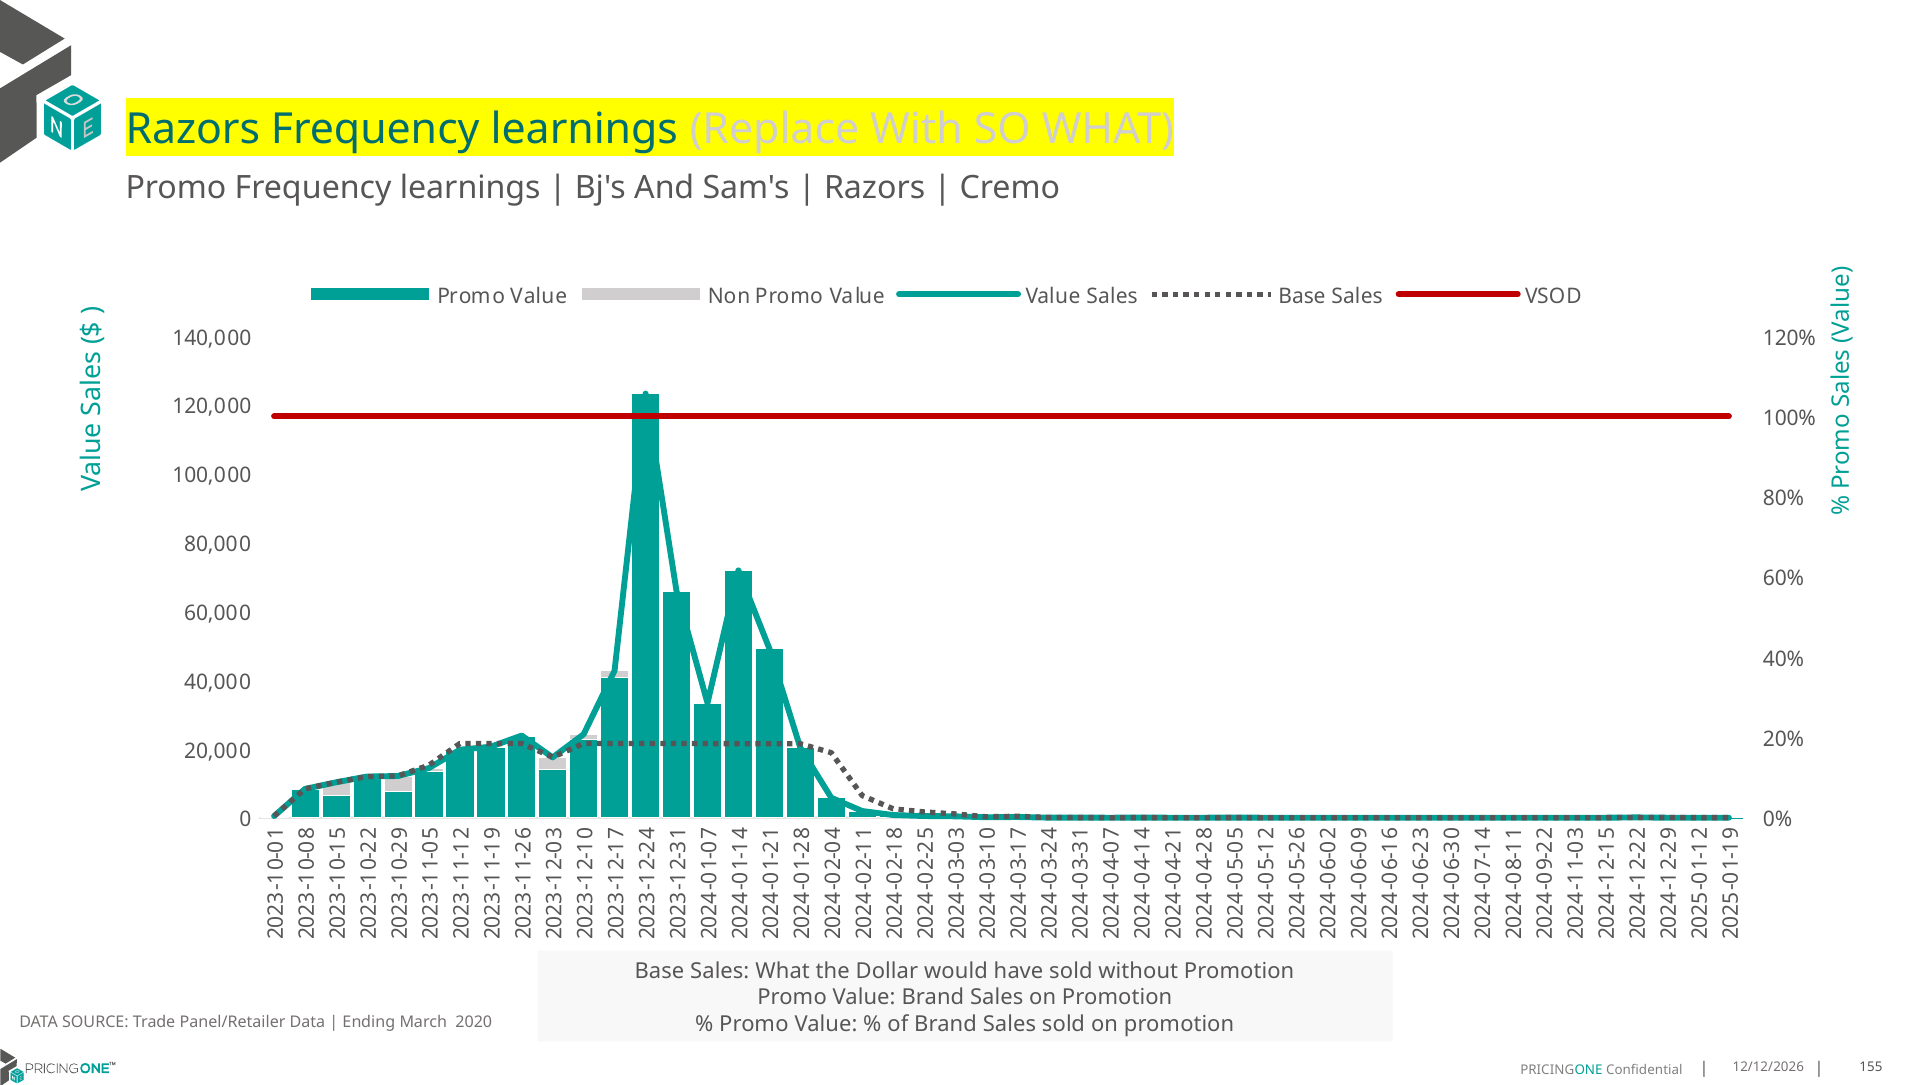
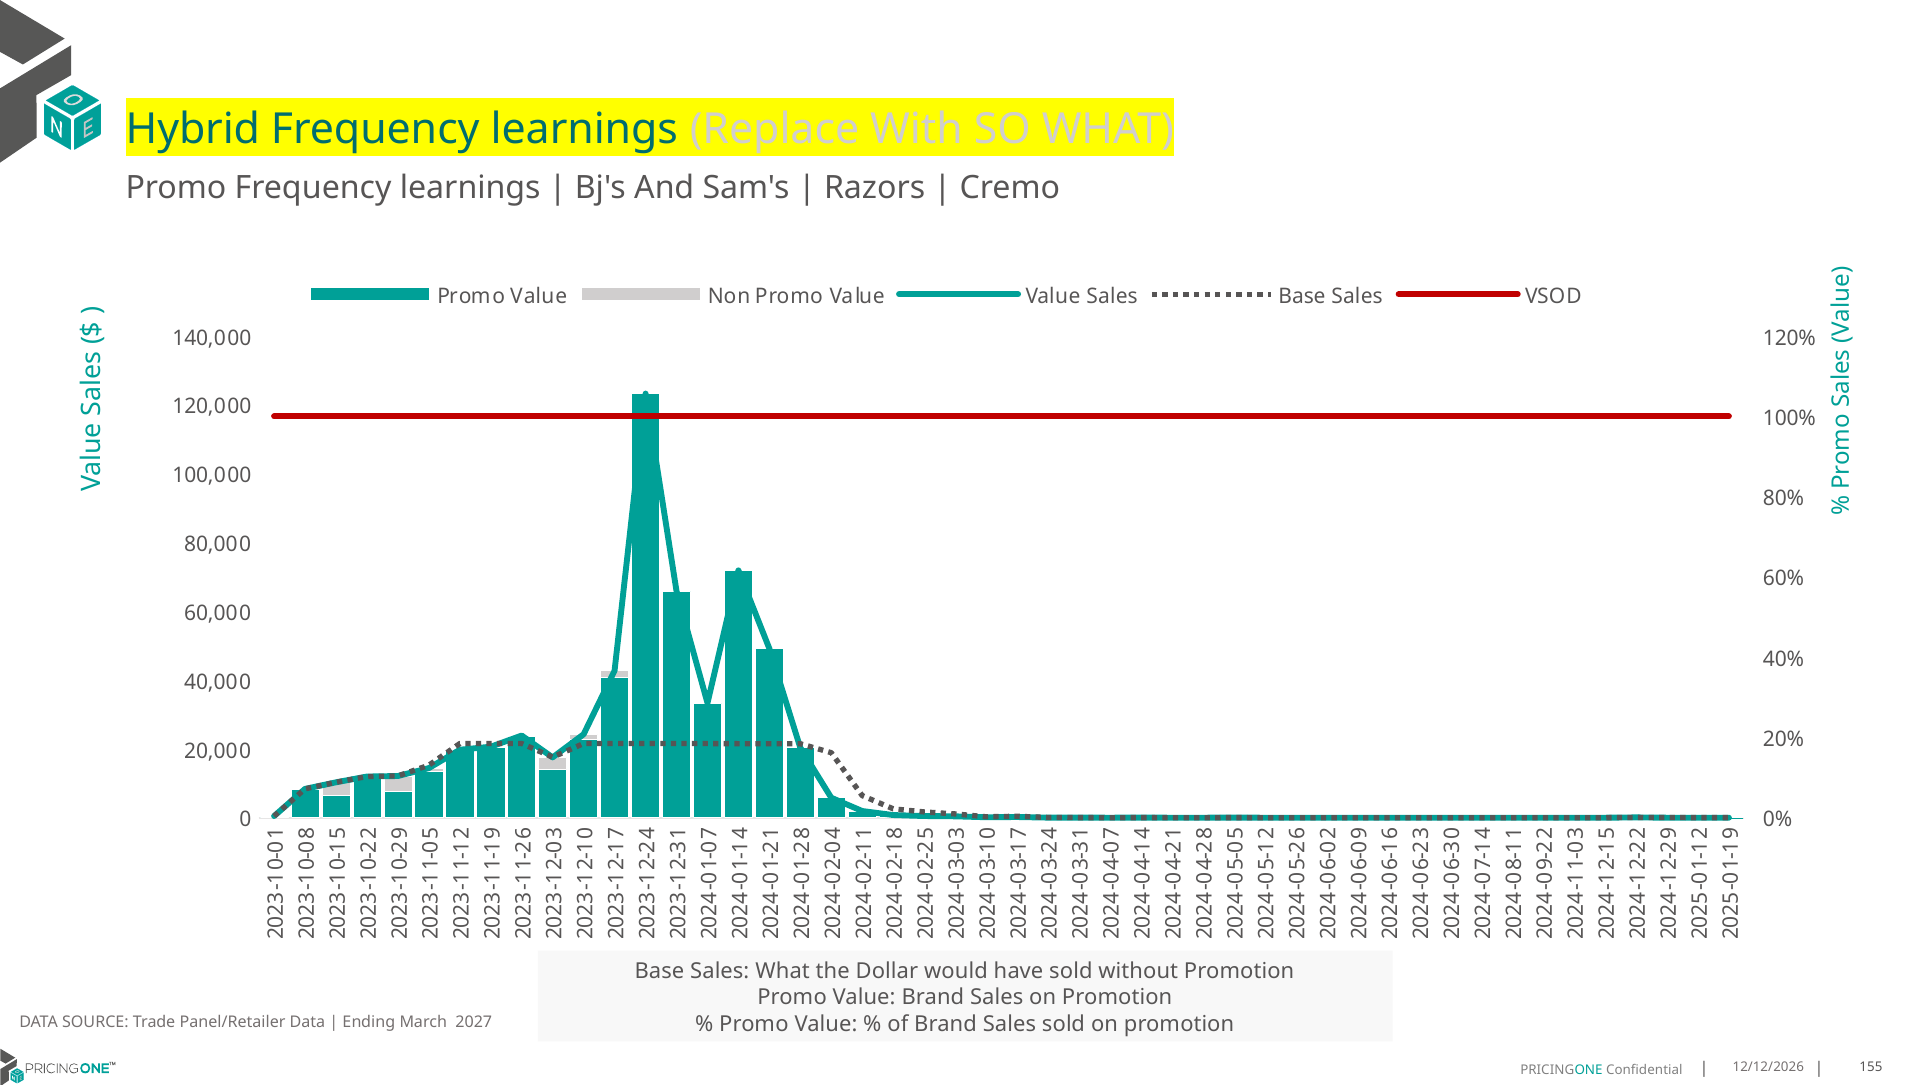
Razors at (193, 130): Razors -> Hybrid
2020: 2020 -> 2027
